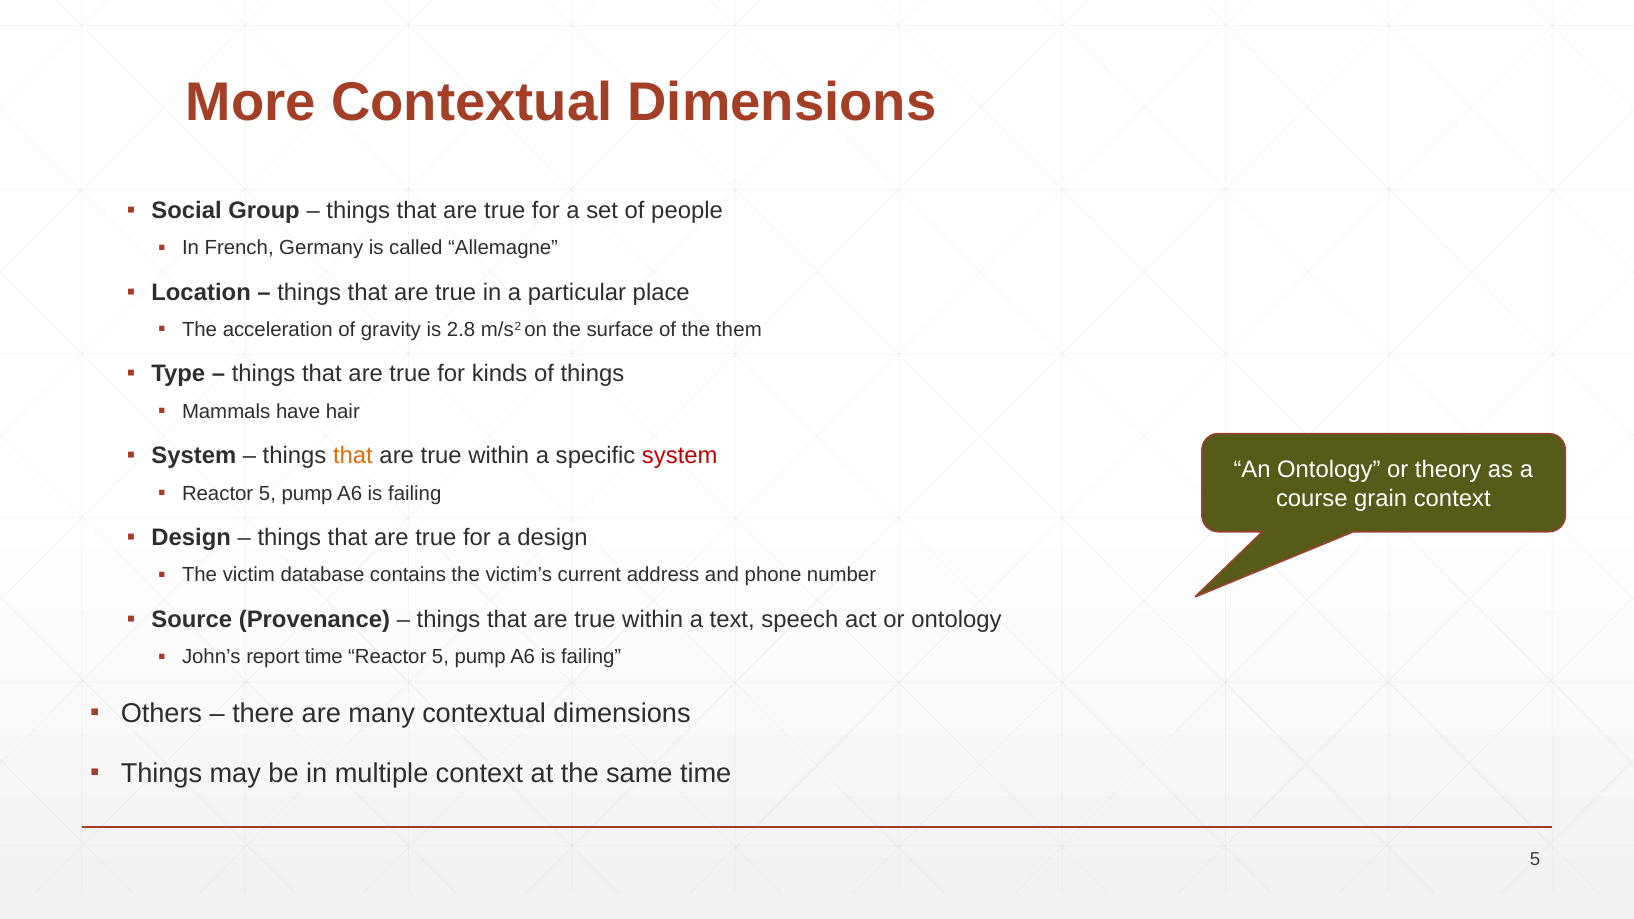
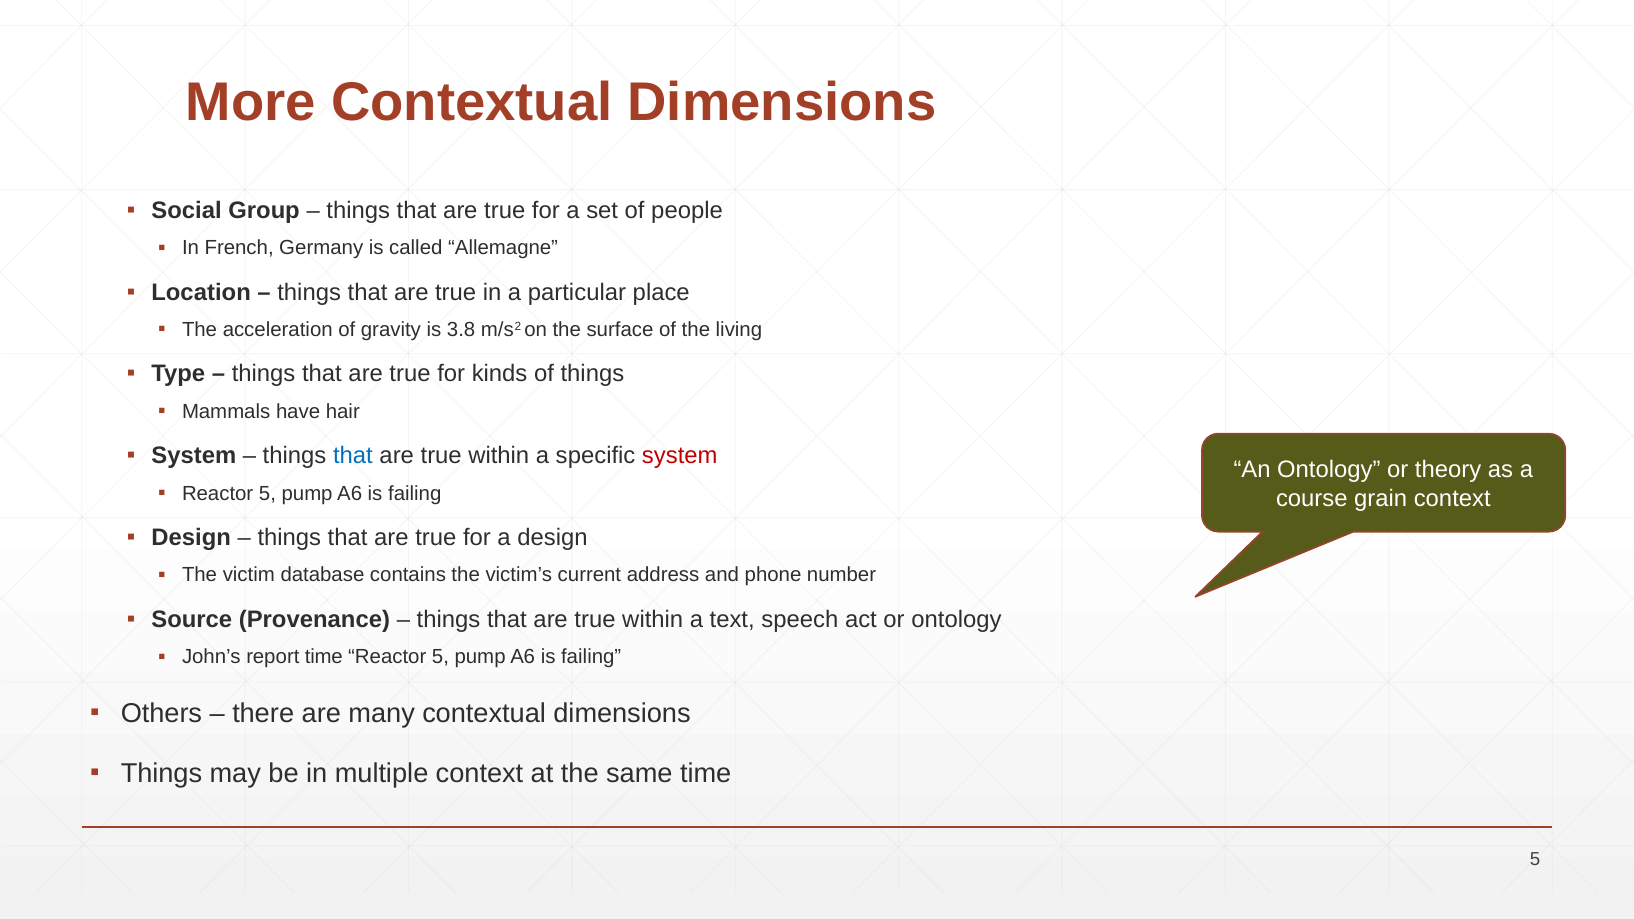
2.8: 2.8 -> 3.8
them: them -> living
that at (353, 456) colour: orange -> blue
